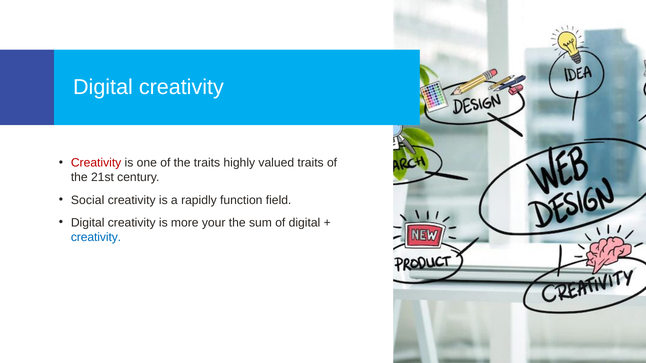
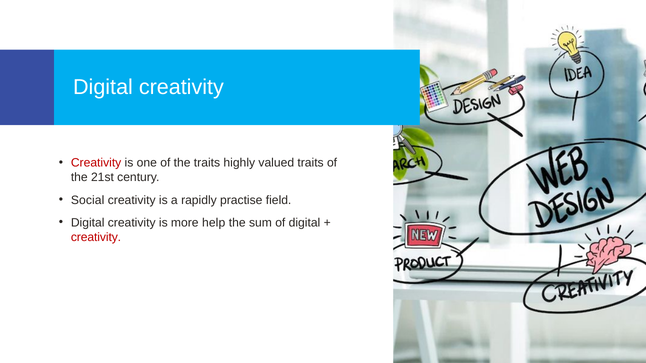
function: function -> practise
your: your -> help
creativity at (96, 237) colour: blue -> red
